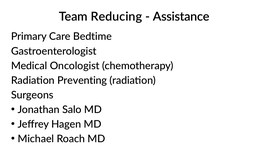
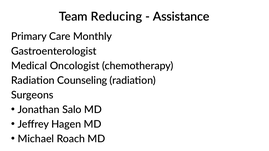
Bedtime: Bedtime -> Monthly
Preventing: Preventing -> Counseling
